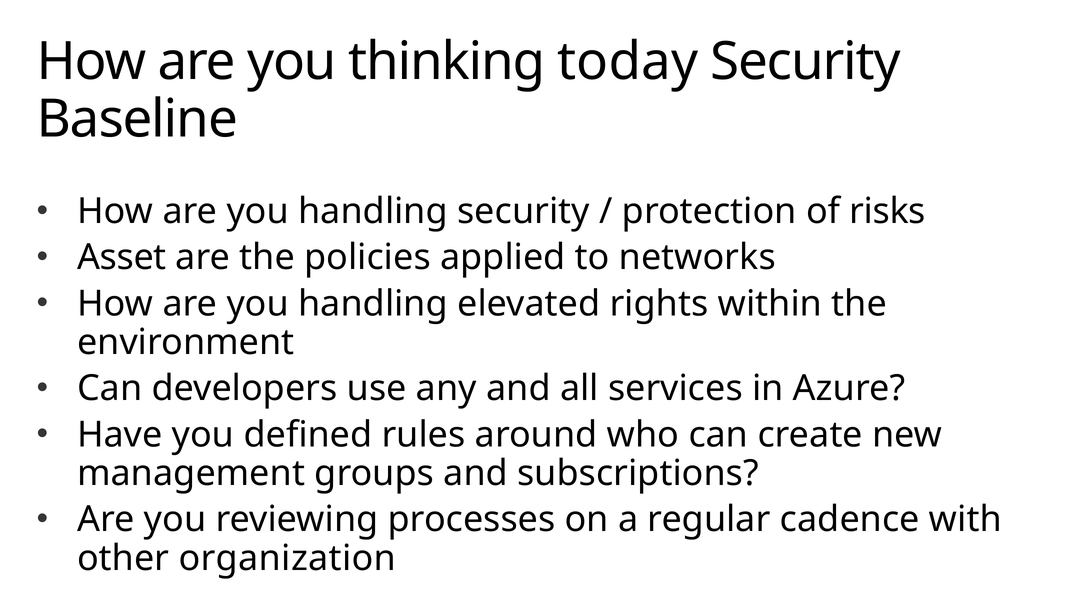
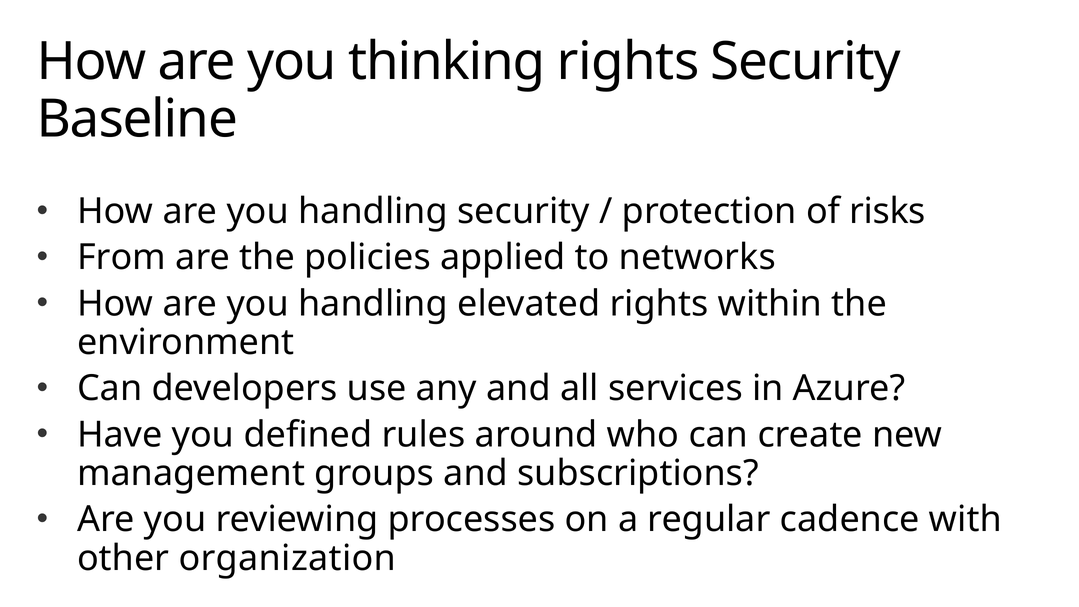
thinking today: today -> rights
Asset: Asset -> From
